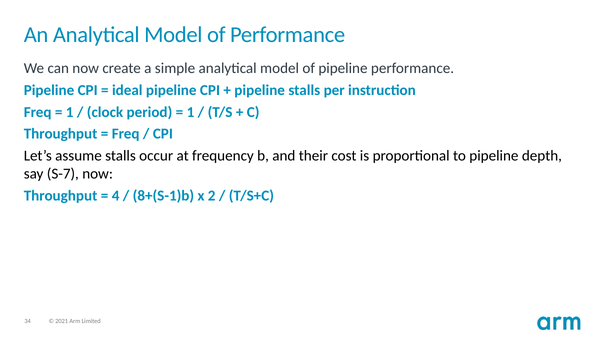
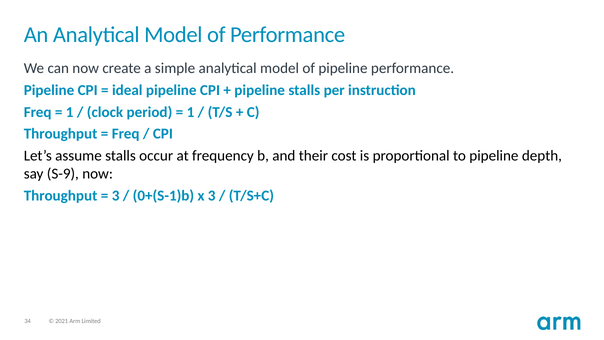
S-7: S-7 -> S-9
4 at (116, 196): 4 -> 3
8+(S-1)b: 8+(S-1)b -> 0+(S-1)b
x 2: 2 -> 3
